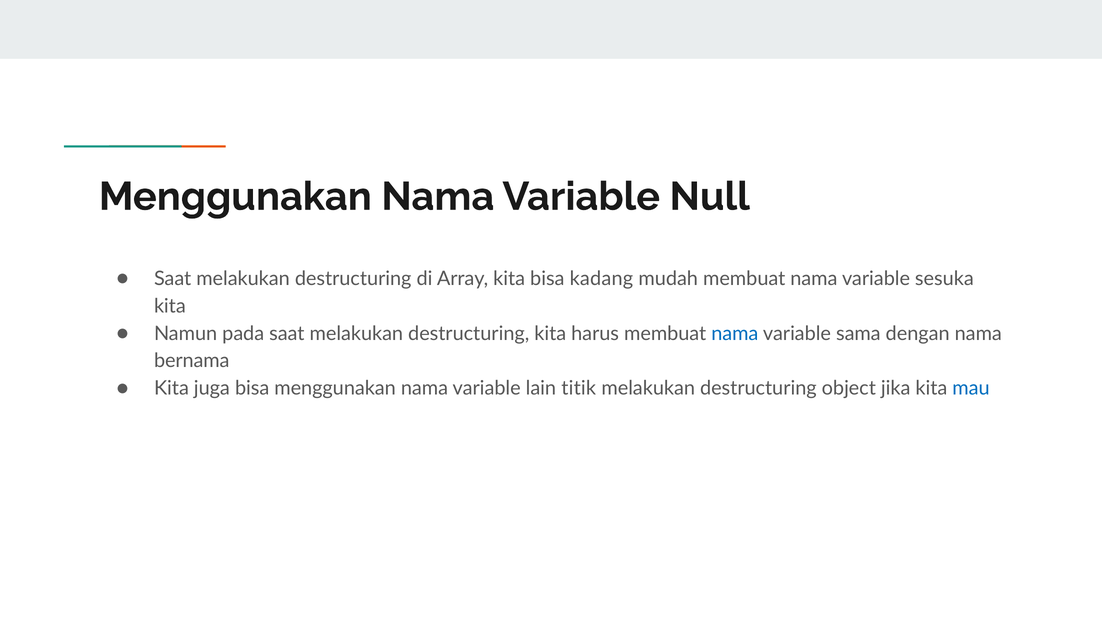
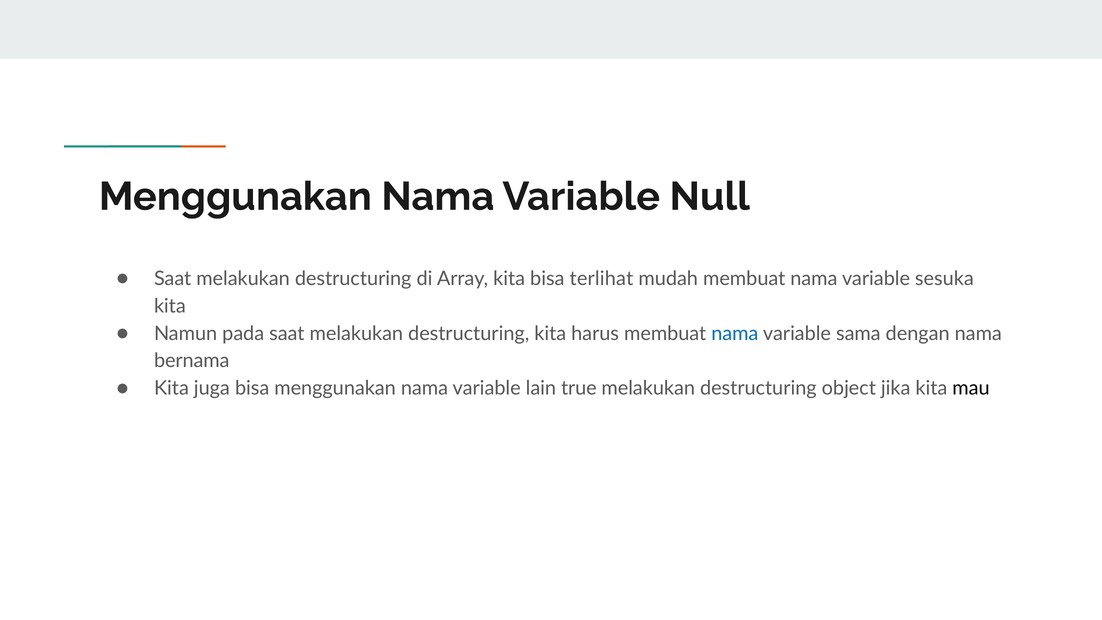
kadang: kadang -> terlihat
titik: titik -> true
mau colour: blue -> black
